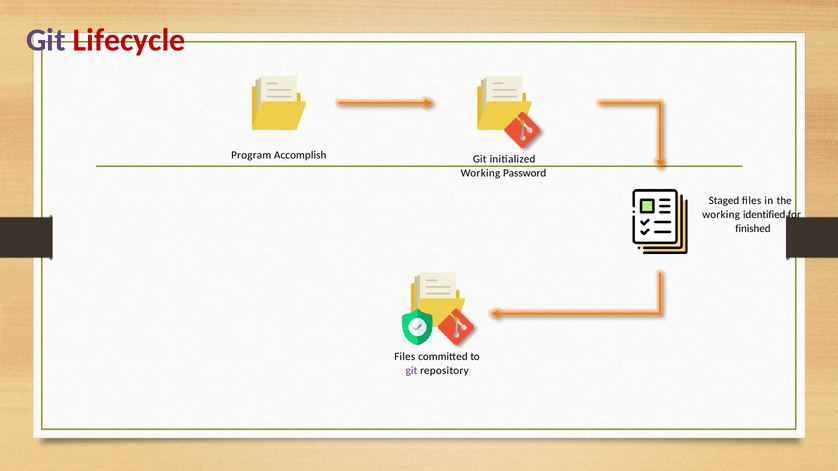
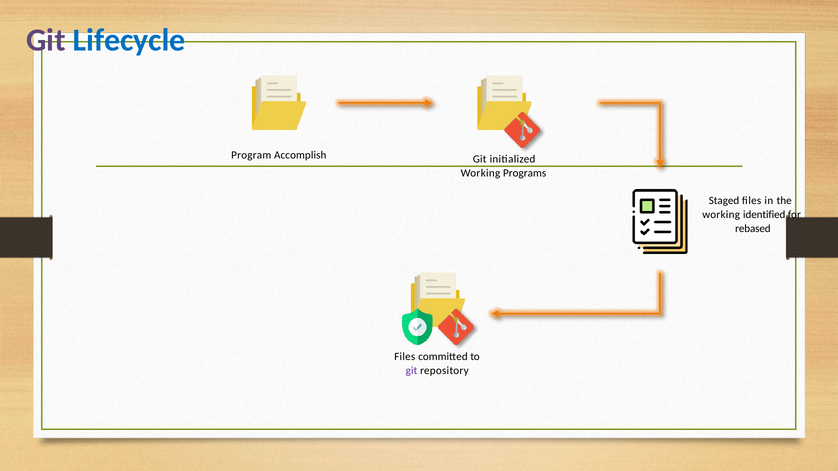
Lifecycle colour: red -> blue
Password: Password -> Programs
finished: finished -> rebased
